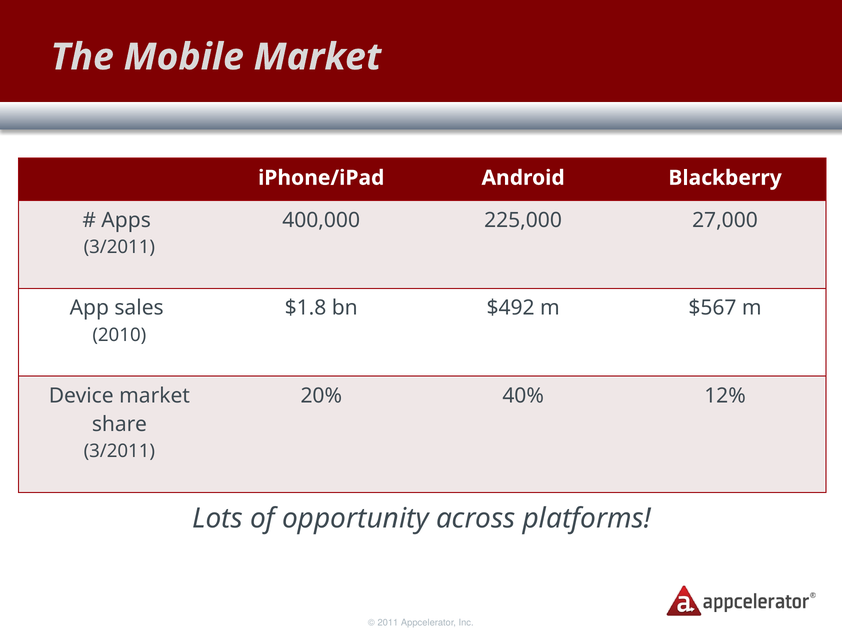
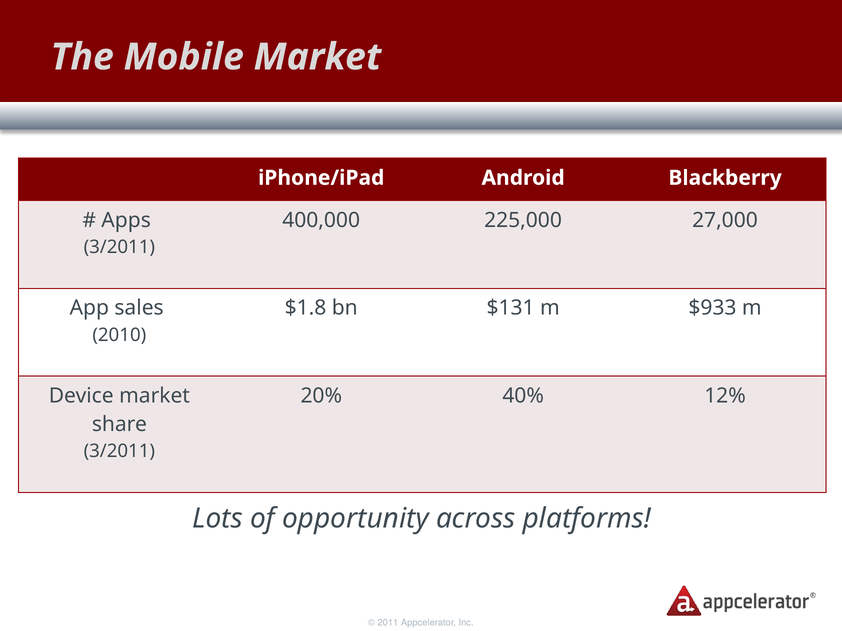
$492: $492 -> $131
$567: $567 -> $933
